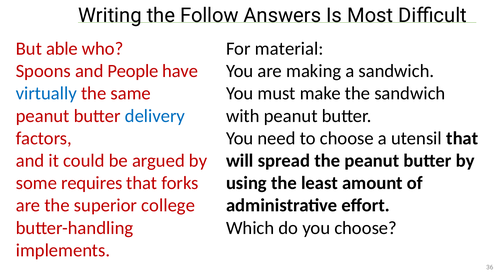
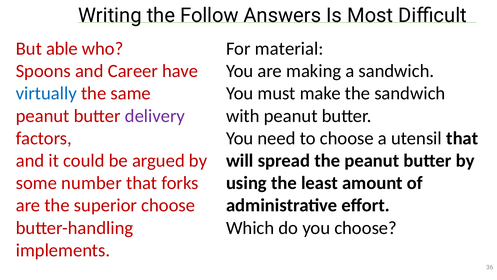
People: People -> Career
delivery colour: blue -> purple
requires: requires -> number
superior college: college -> choose
